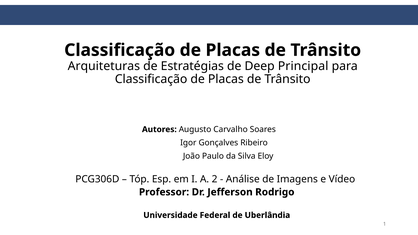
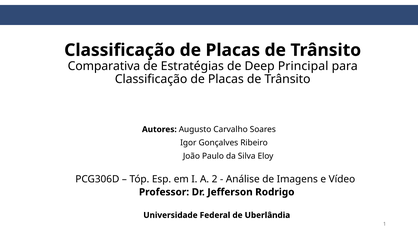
Arquiteturas: Arquiteturas -> Comparativa
